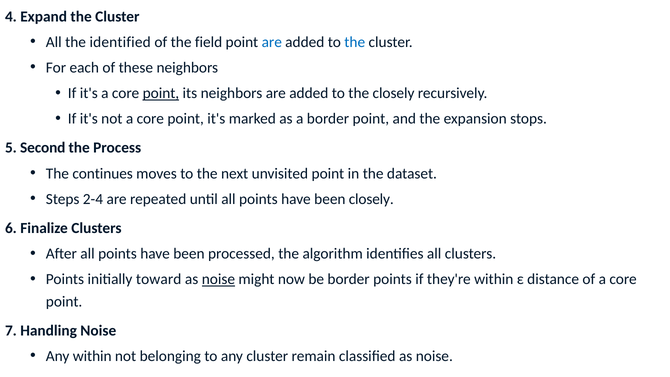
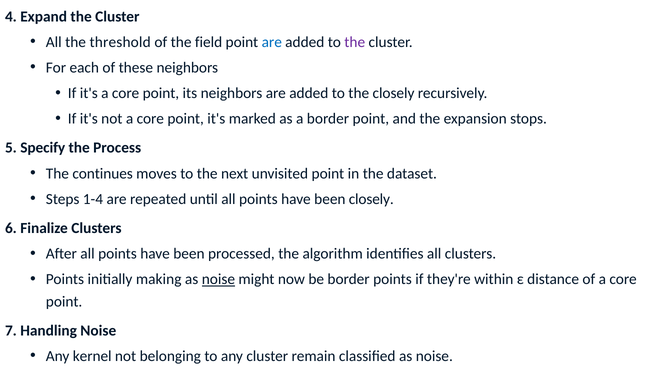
identified: identified -> threshold
the at (355, 42) colour: blue -> purple
point at (161, 93) underline: present -> none
Second: Second -> Specify
2-4: 2-4 -> 1-4
toward: toward -> making
Any within: within -> kernel
